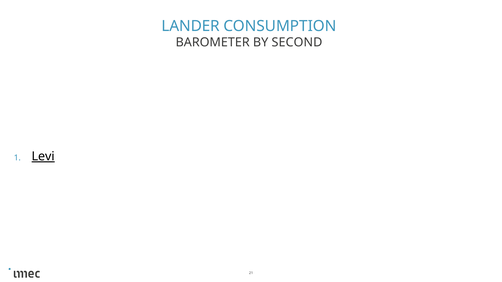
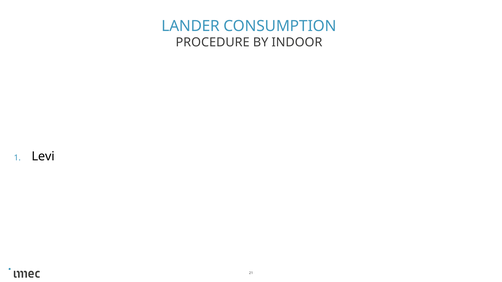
BAROMETER: BAROMETER -> PROCEDURE
SECOND: SECOND -> INDOOR
Levi underline: present -> none
